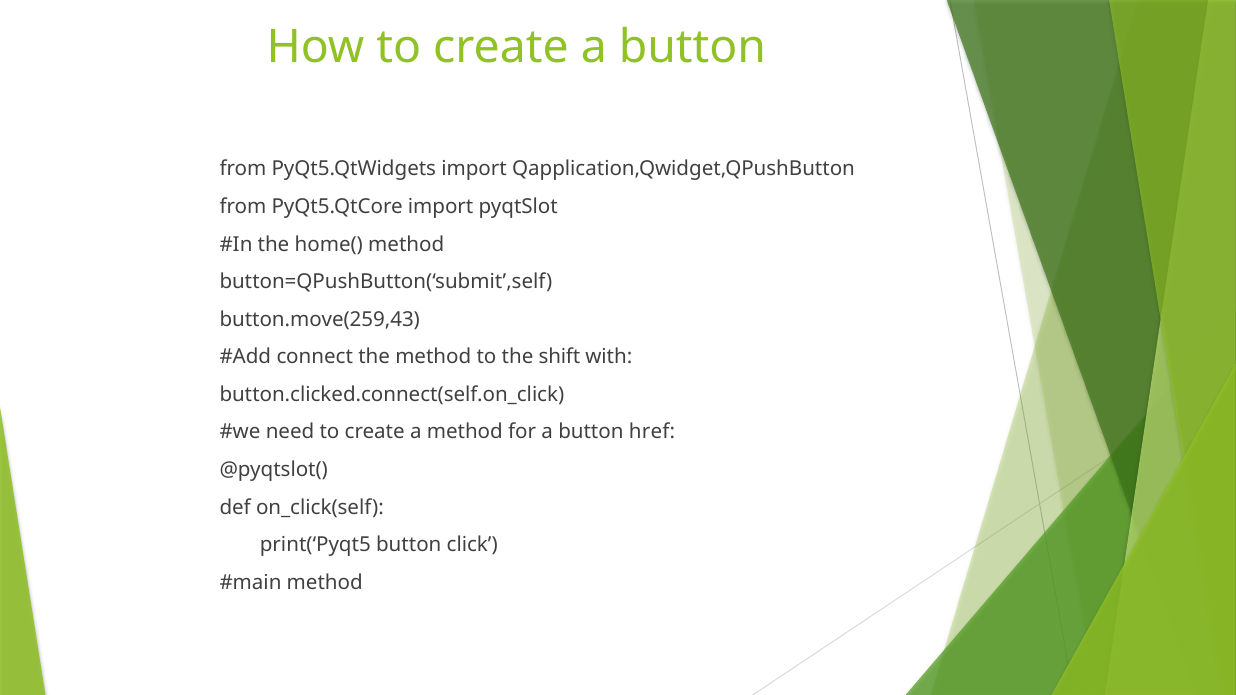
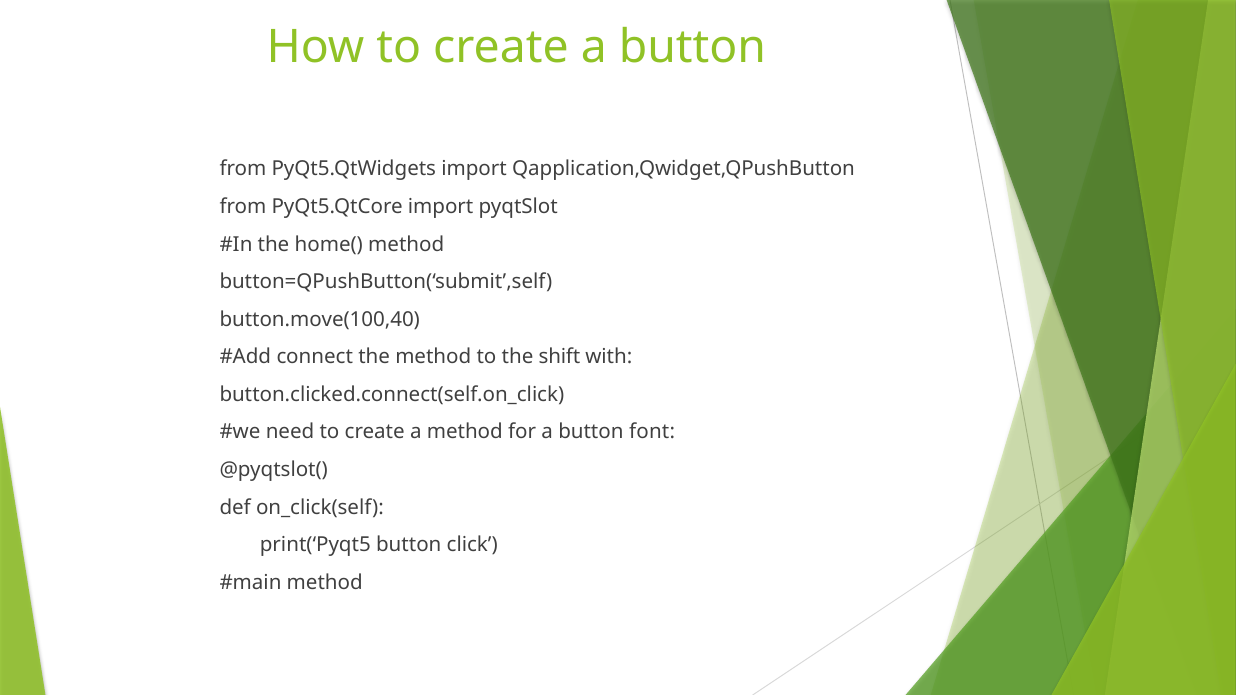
button.move(259,43: button.move(259,43 -> button.move(100,40
href: href -> font
